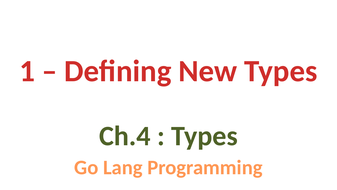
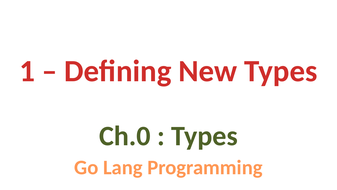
Ch.4: Ch.4 -> Ch.0
